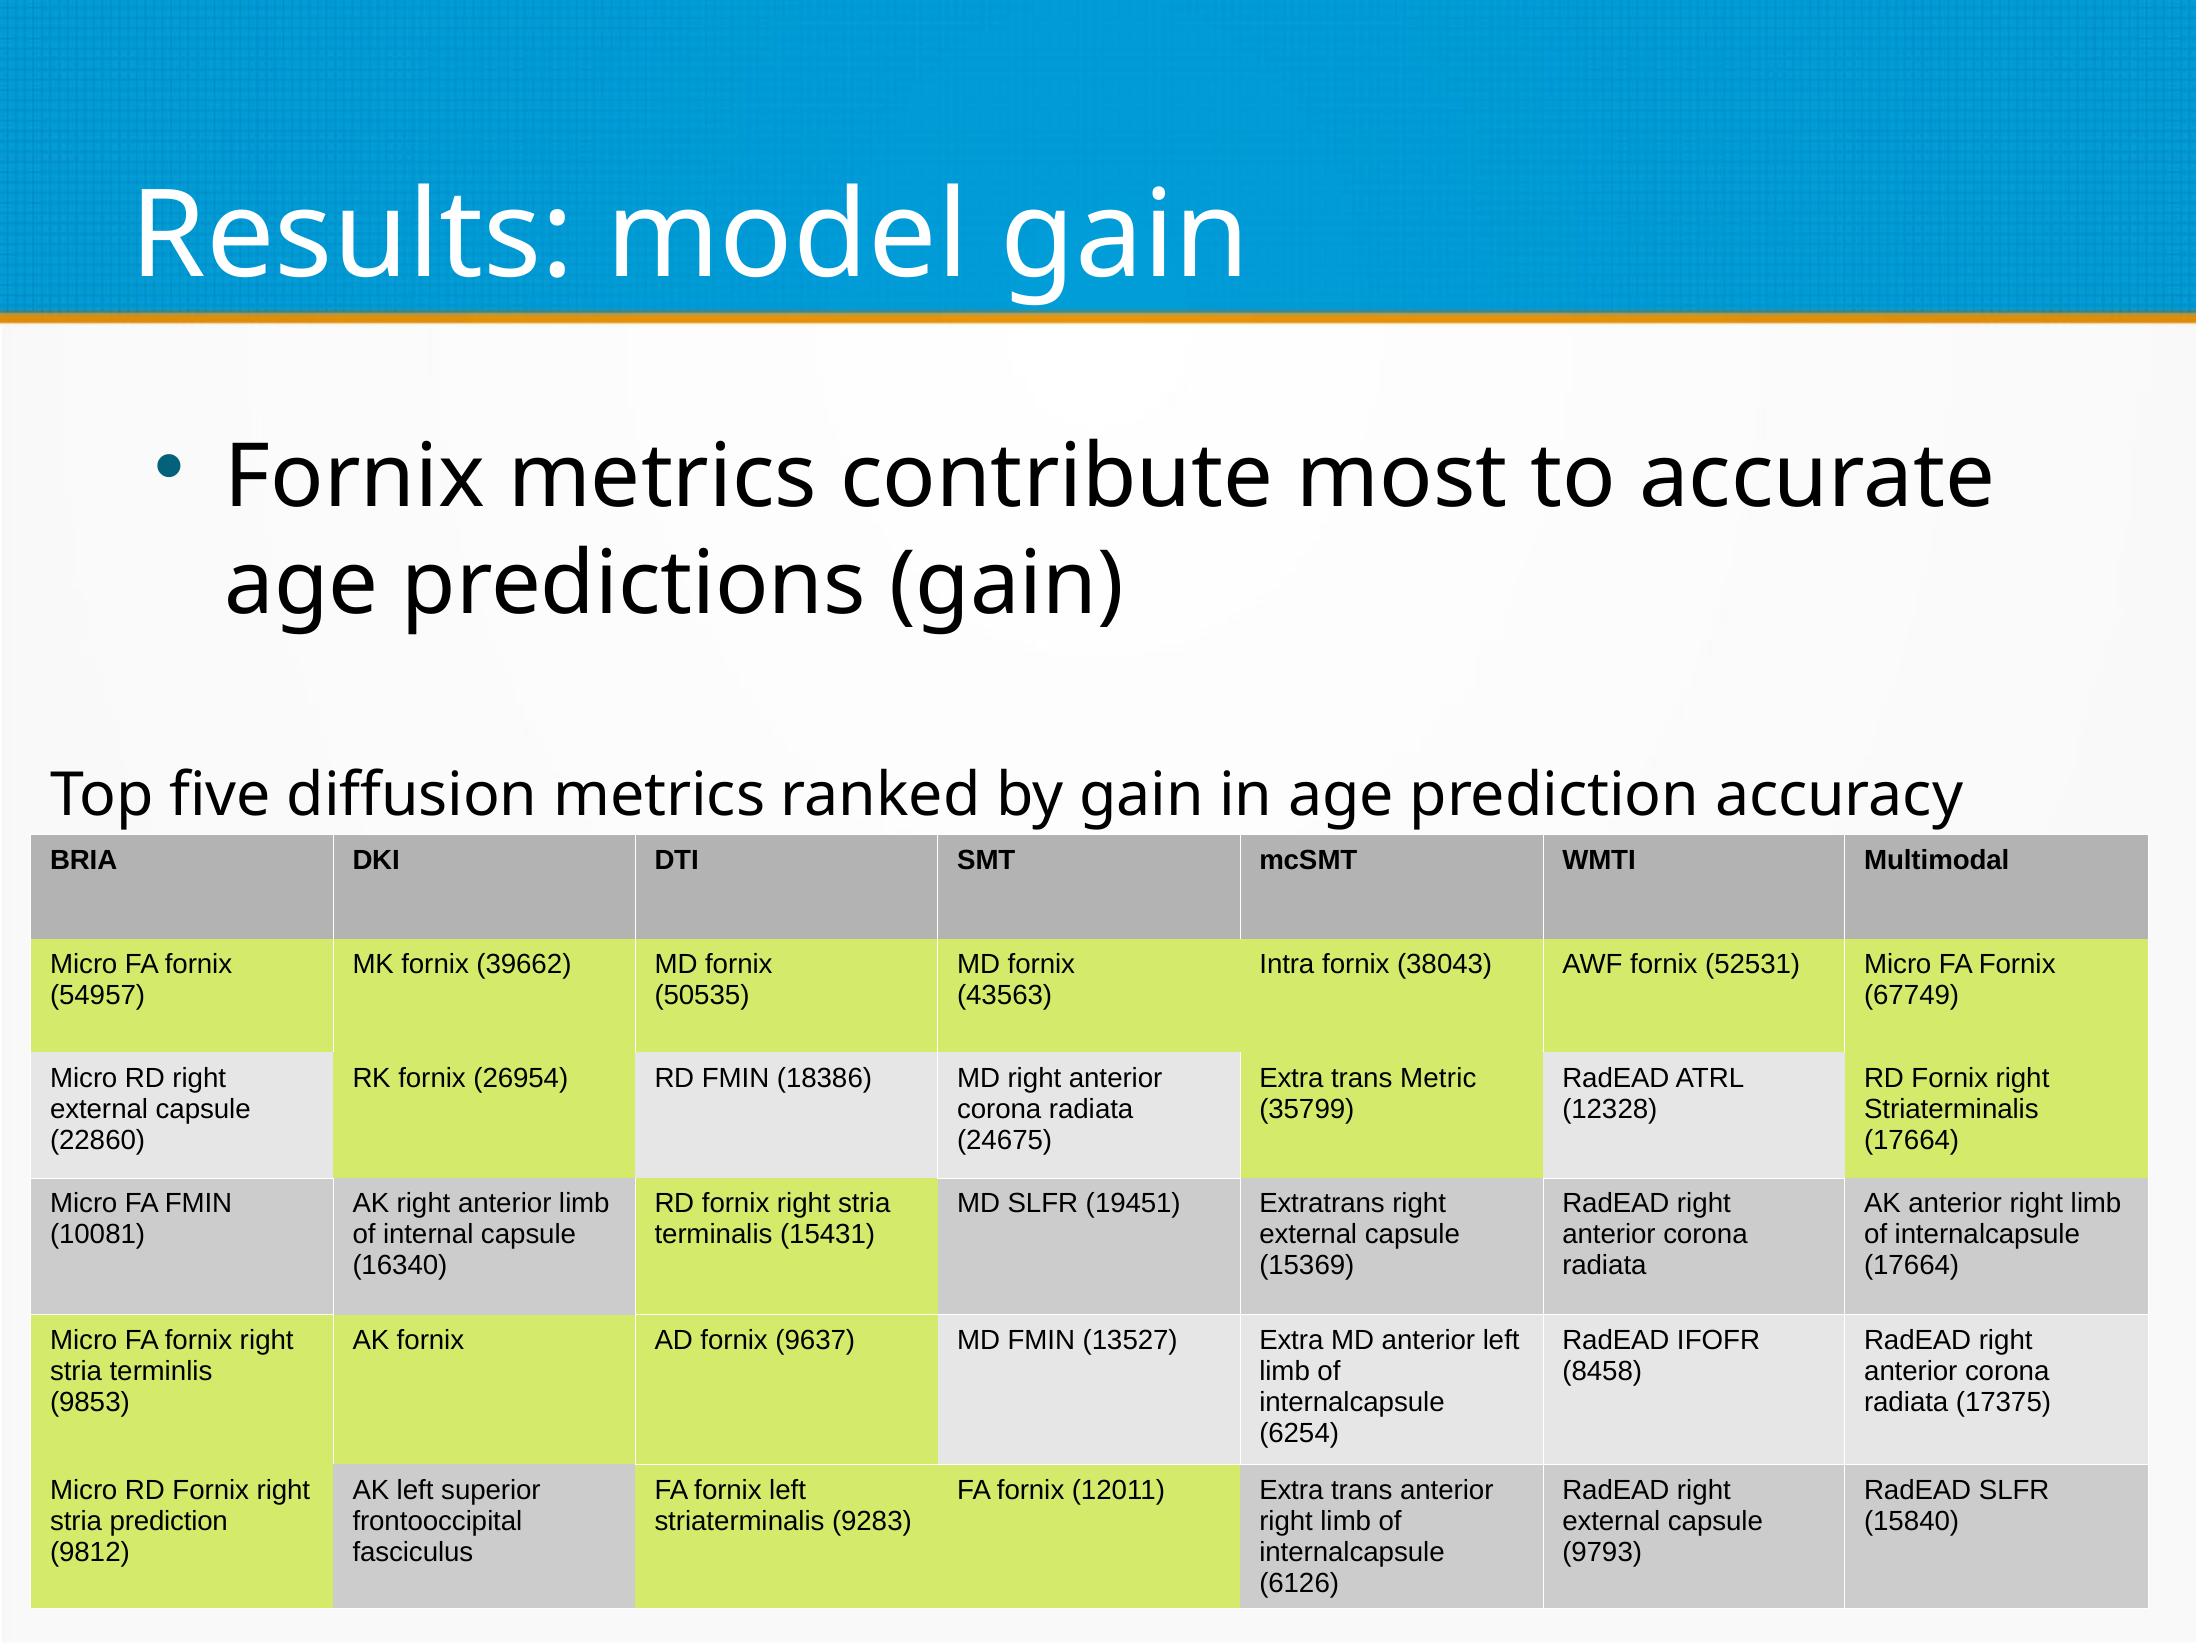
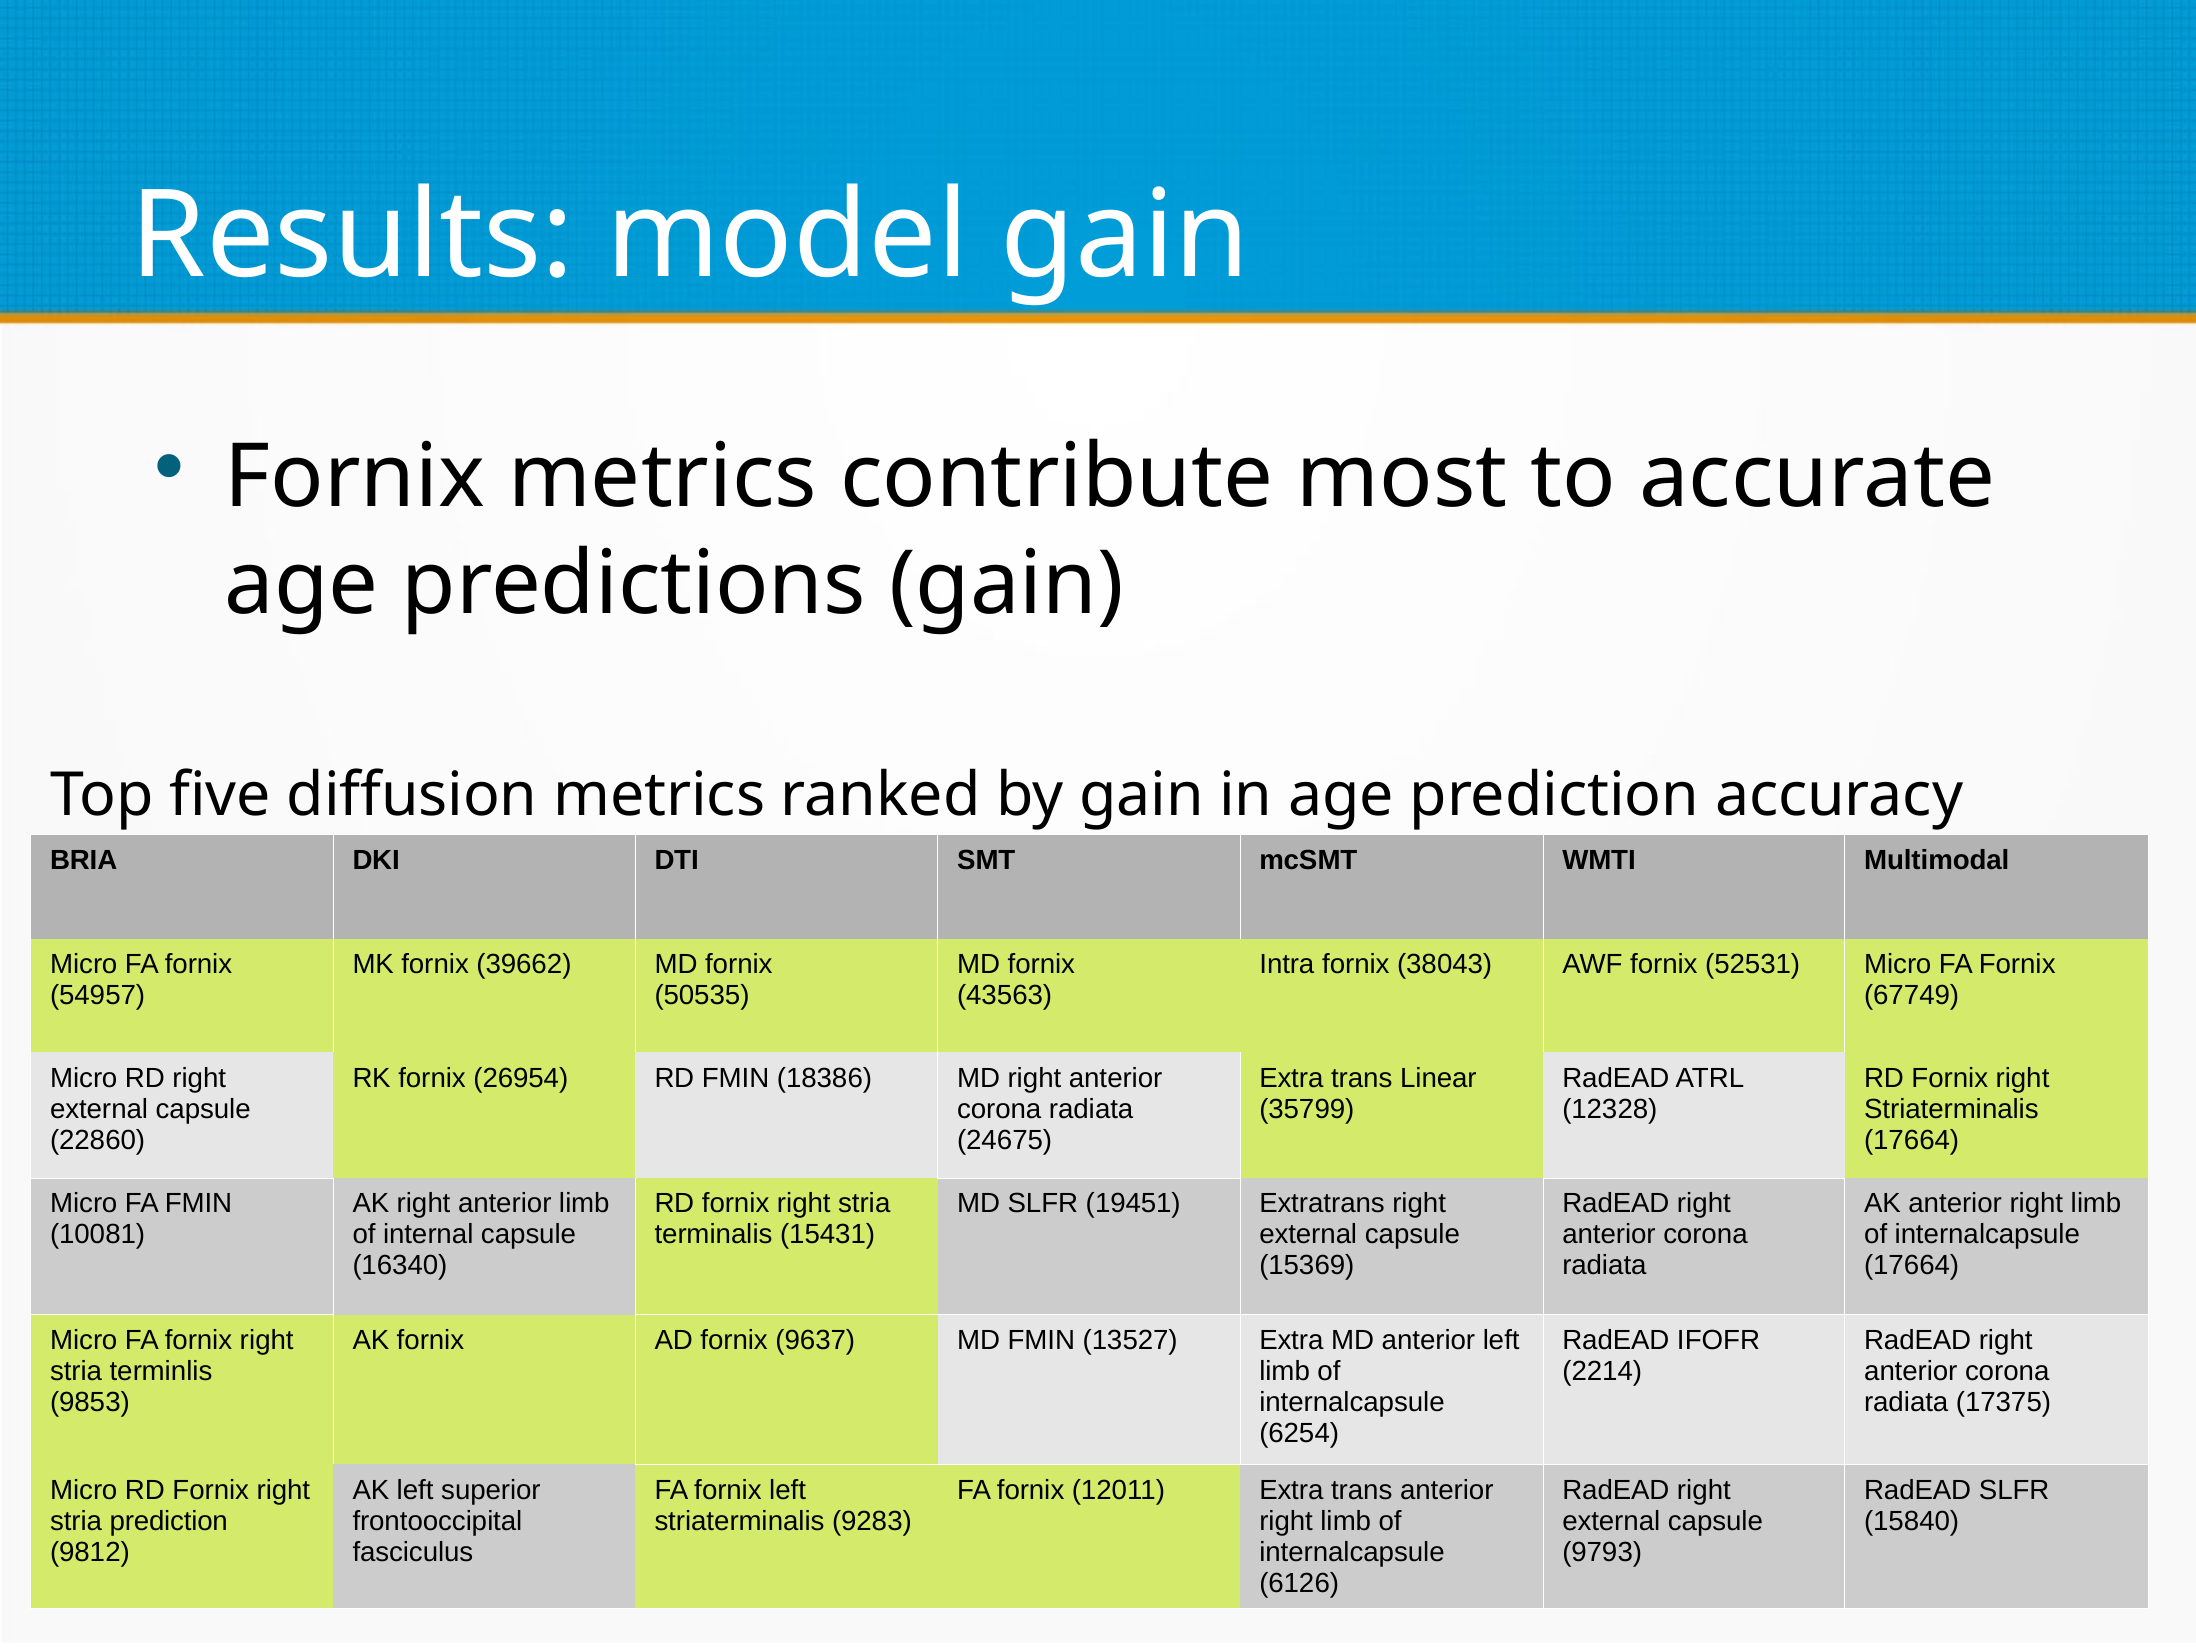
Metric: Metric -> Linear
8458: 8458 -> 2214
